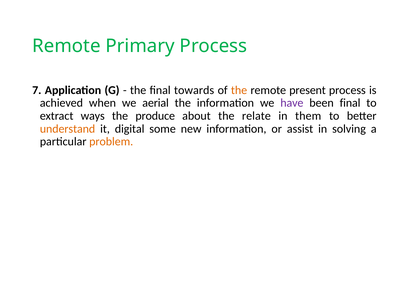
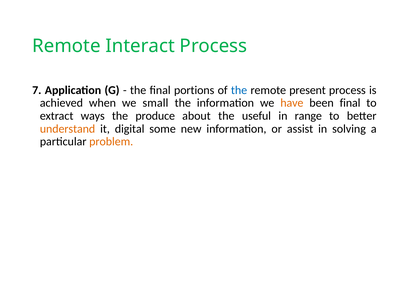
Primary: Primary -> Interact
towards: towards -> portions
the at (239, 90) colour: orange -> blue
aerial: aerial -> small
have colour: purple -> orange
relate: relate -> useful
them: them -> range
